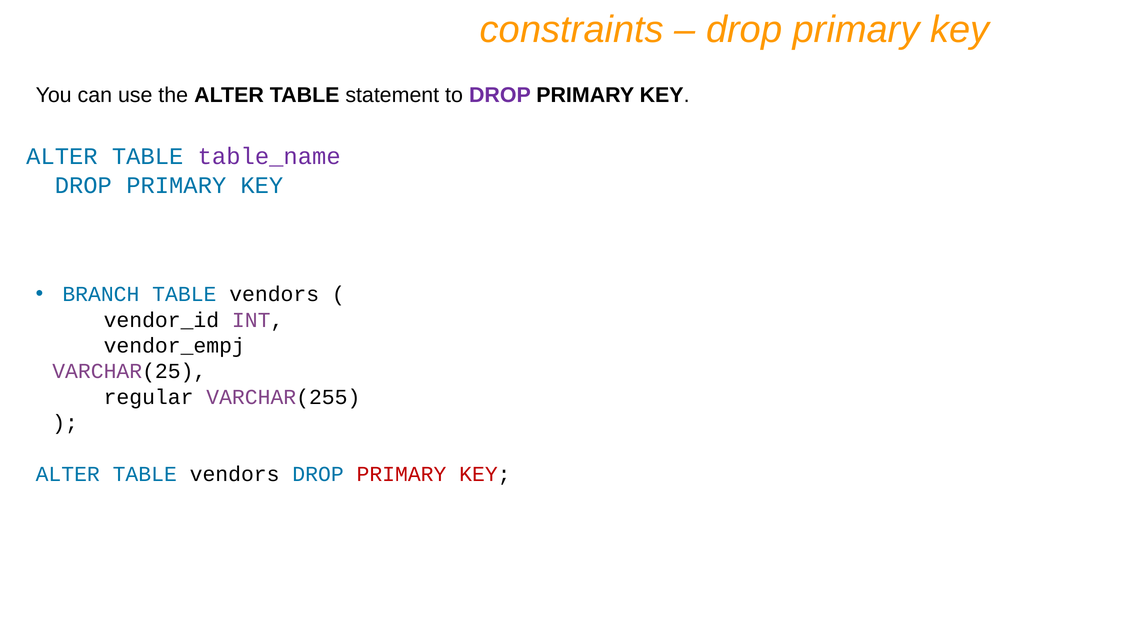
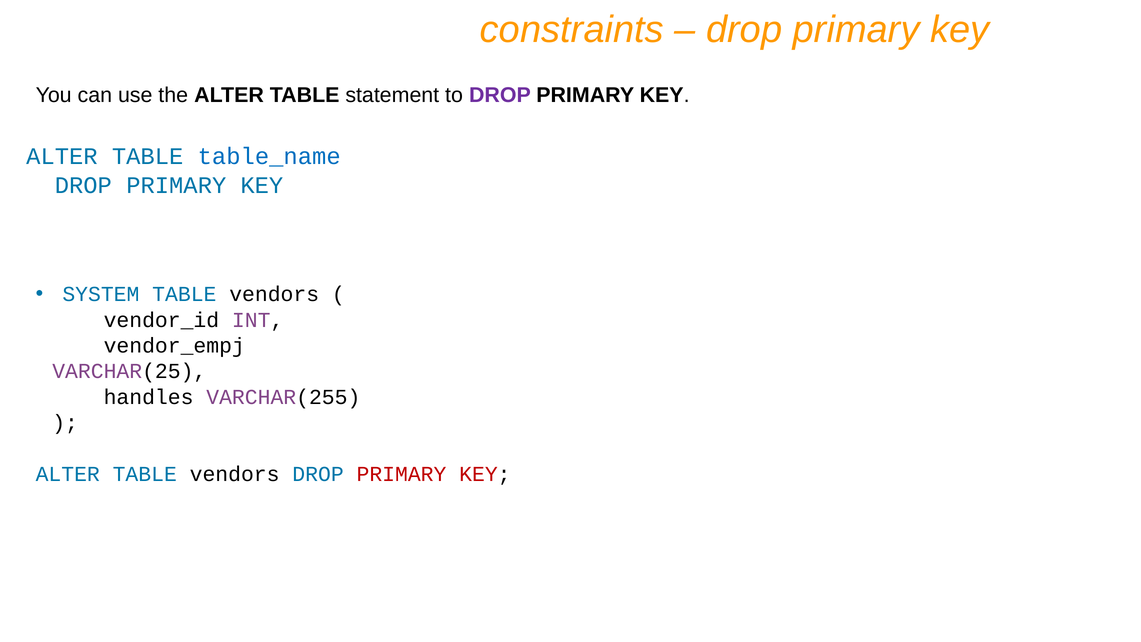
table_name colour: purple -> blue
BRANCH: BRANCH -> SYSTEM
regular: regular -> handles
